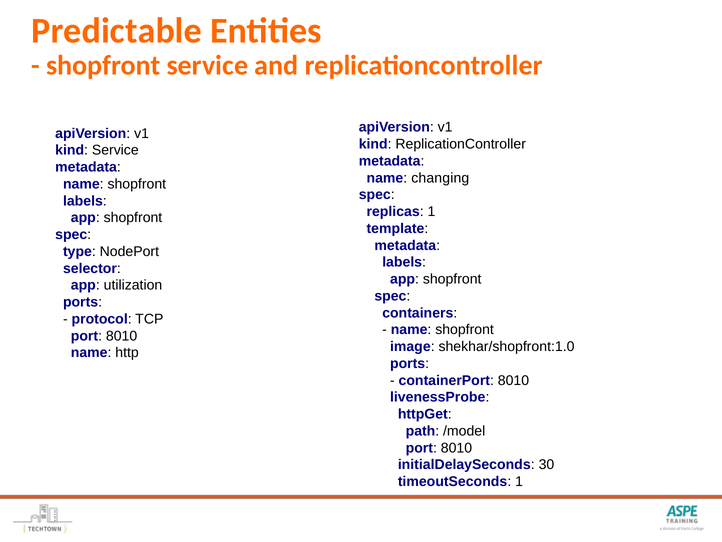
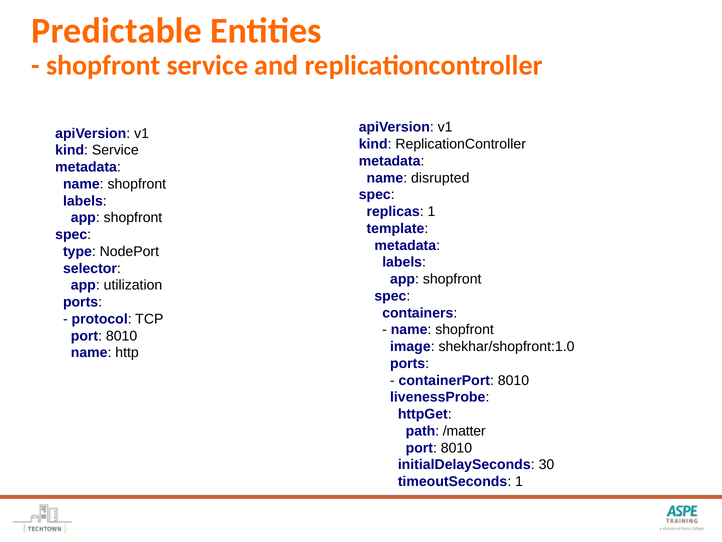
changing: changing -> disrupted
/model: /model -> /matter
